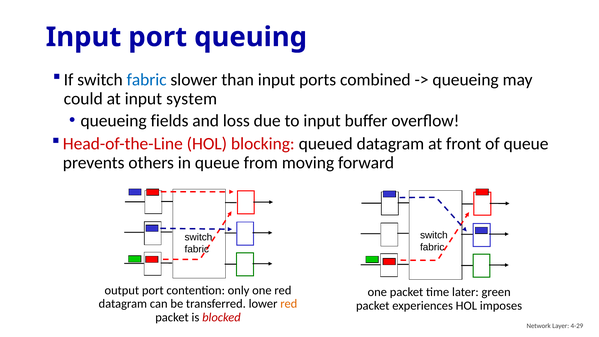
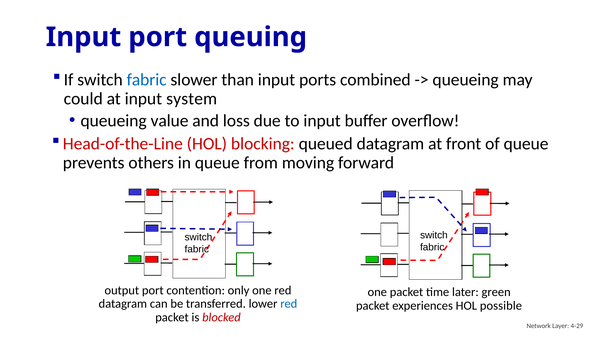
fields: fields -> value
red at (289, 304) colour: orange -> blue
imposes: imposes -> possible
